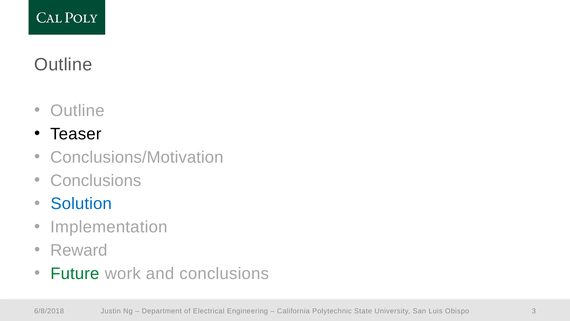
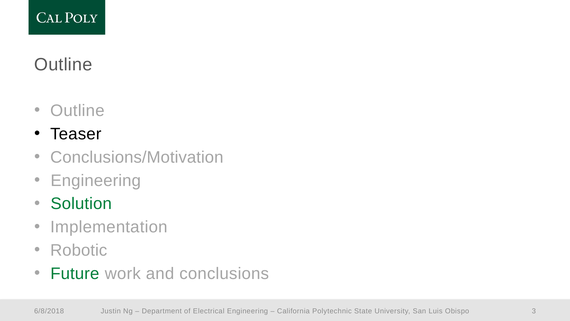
Conclusions at (96, 180): Conclusions -> Engineering
Solution colour: blue -> green
Reward: Reward -> Robotic
